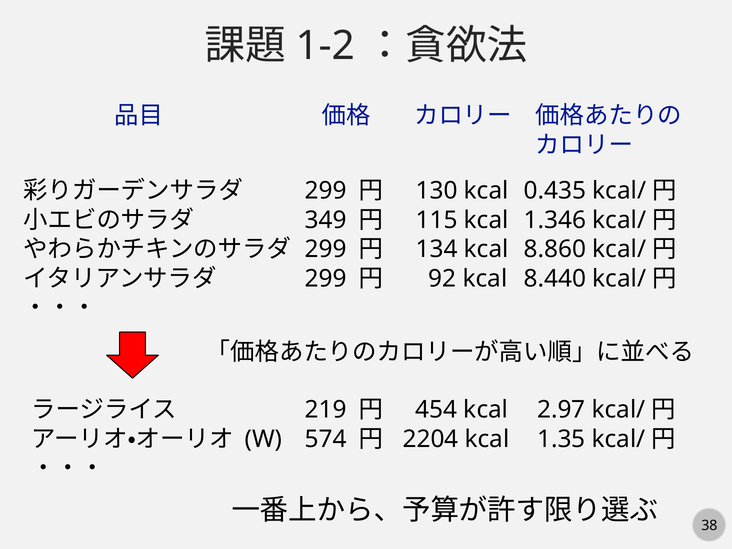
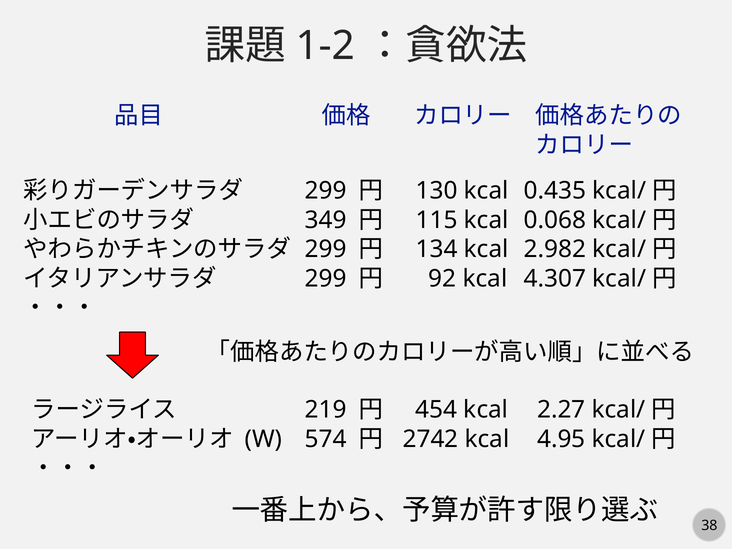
1.346: 1.346 -> 0.068
8.860: 8.860 -> 2.982
8.440: 8.440 -> 4.307
2.97: 2.97 -> 2.27
2204: 2204 -> 2742
1.35: 1.35 -> 4.95
